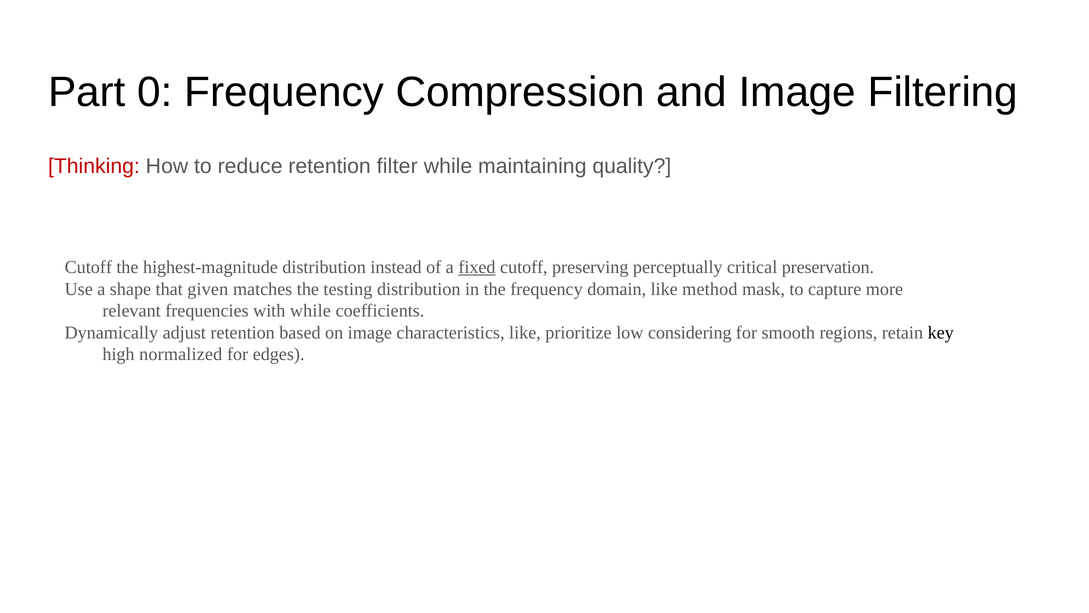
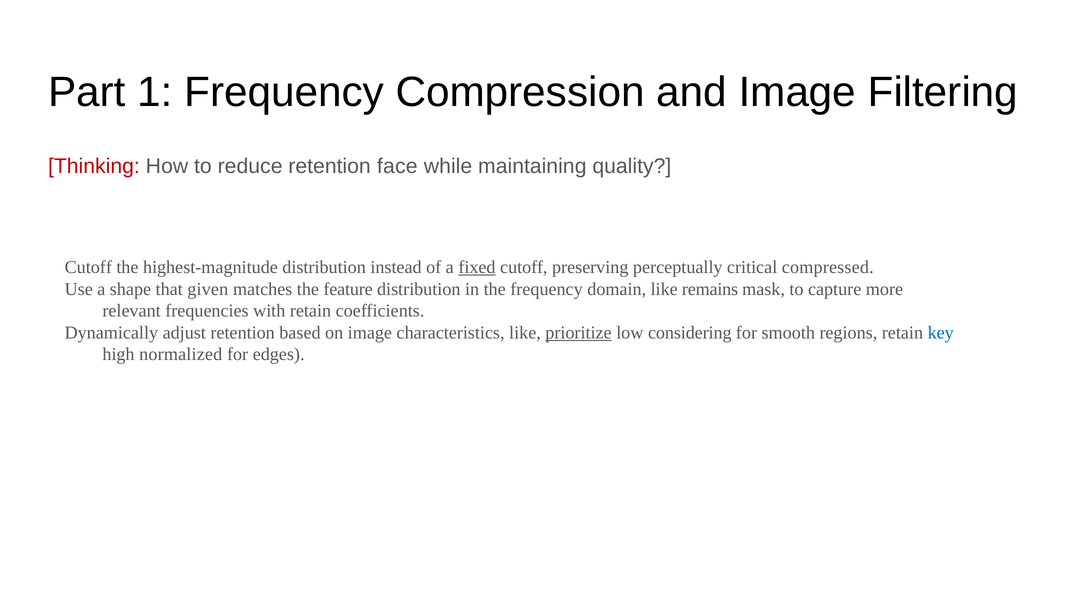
0: 0 -> 1
filter: filter -> face
preservation: preservation -> compressed
testing: testing -> feature
method: method -> remains
with while: while -> retain
prioritize underline: none -> present
key colour: black -> blue
